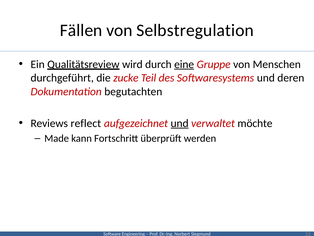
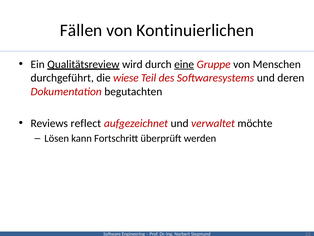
Selbstregulation: Selbstregulation -> Kontinuierlichen
zucke: zucke -> wiese
und at (180, 123) underline: present -> none
Made: Made -> Lösen
